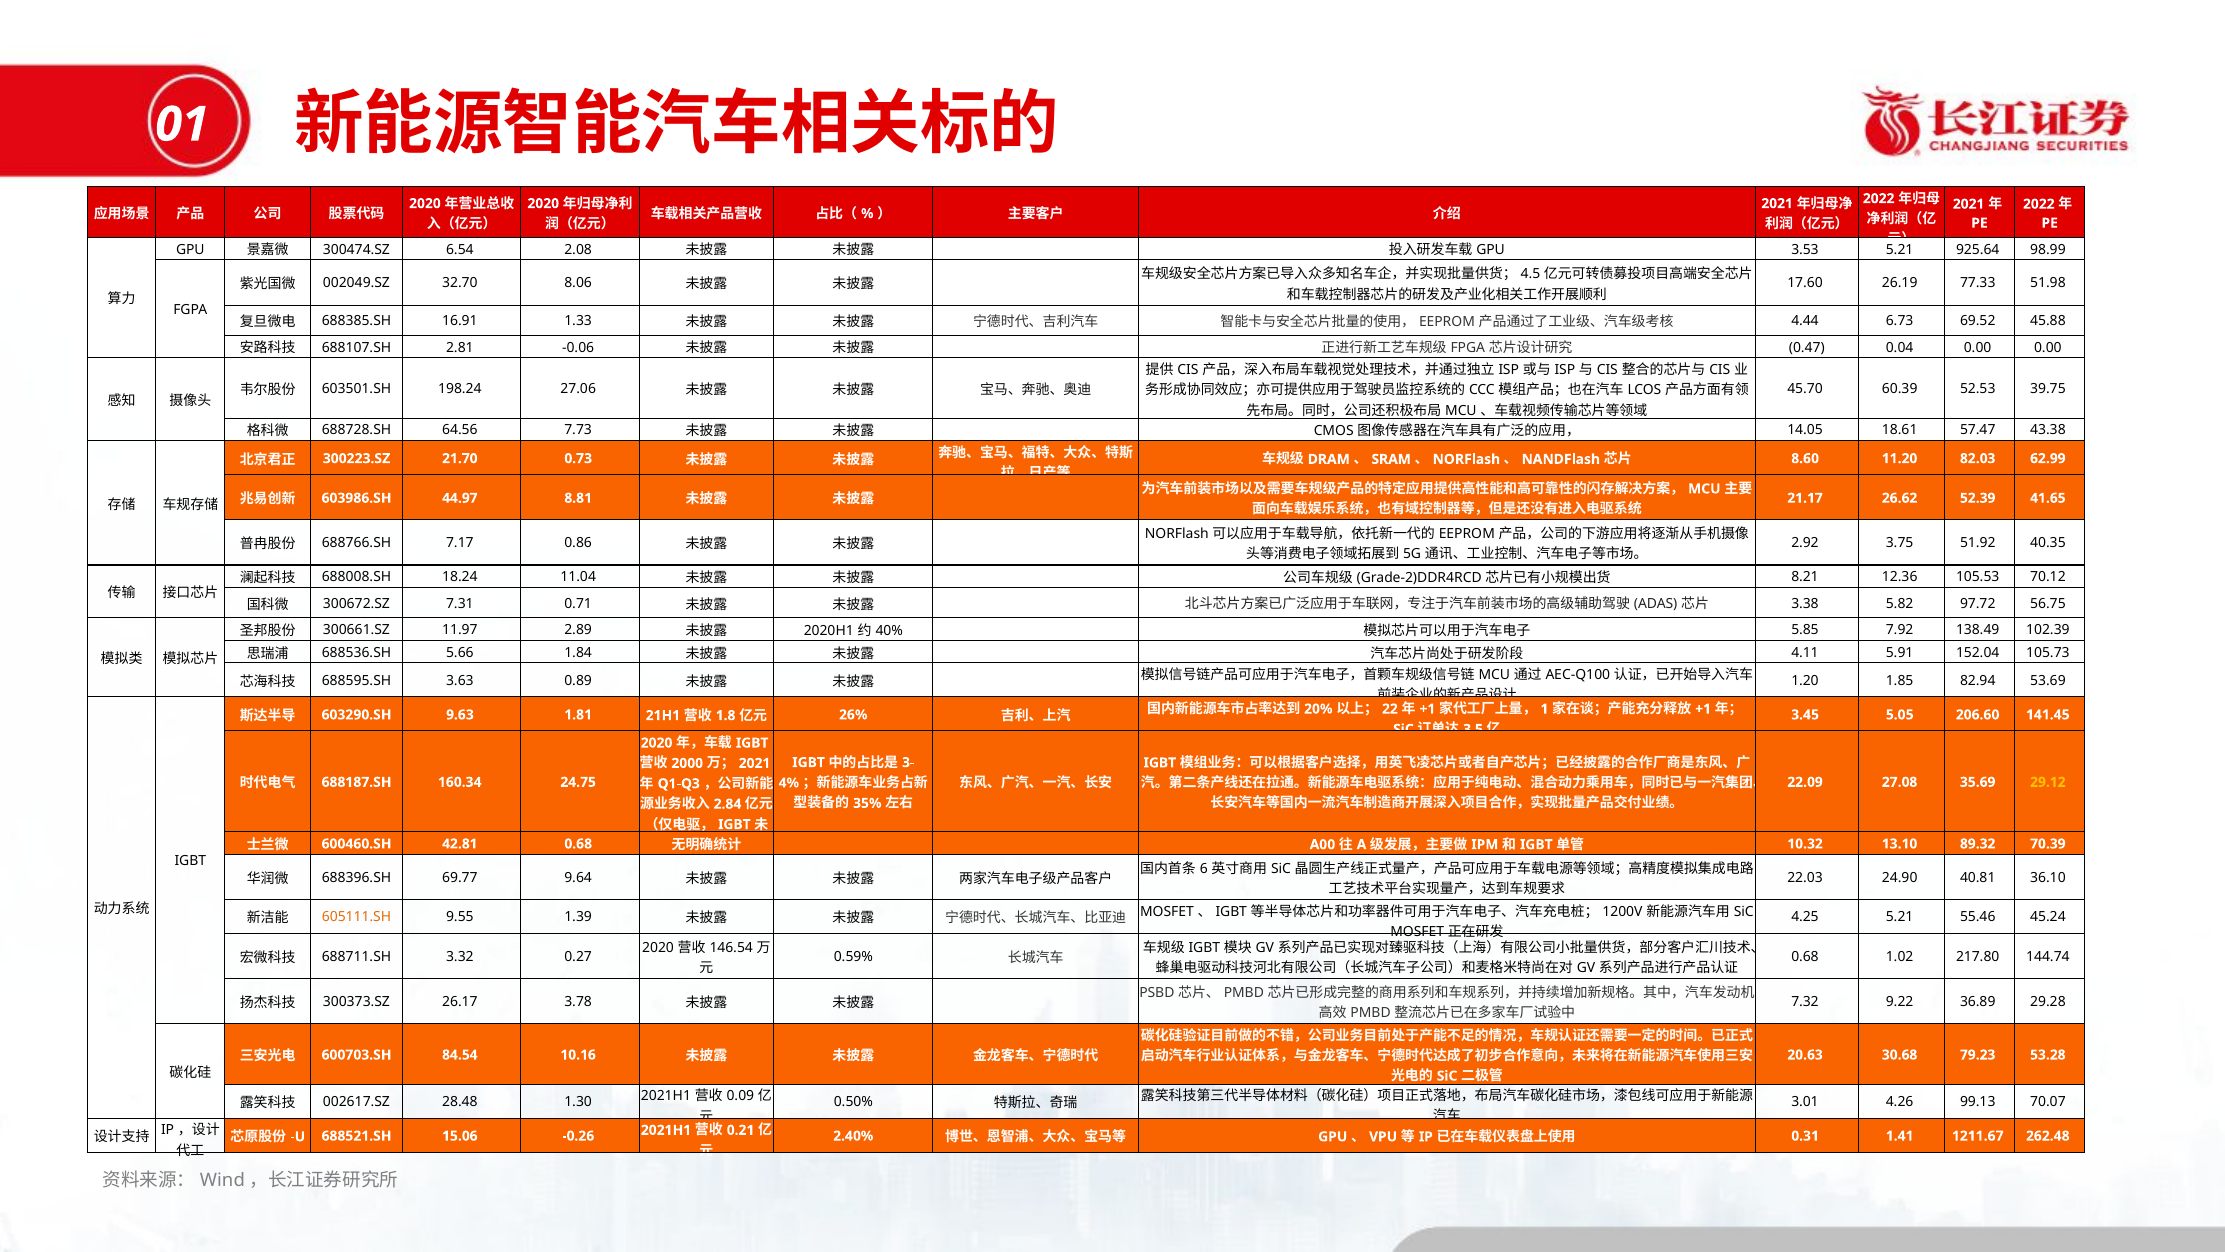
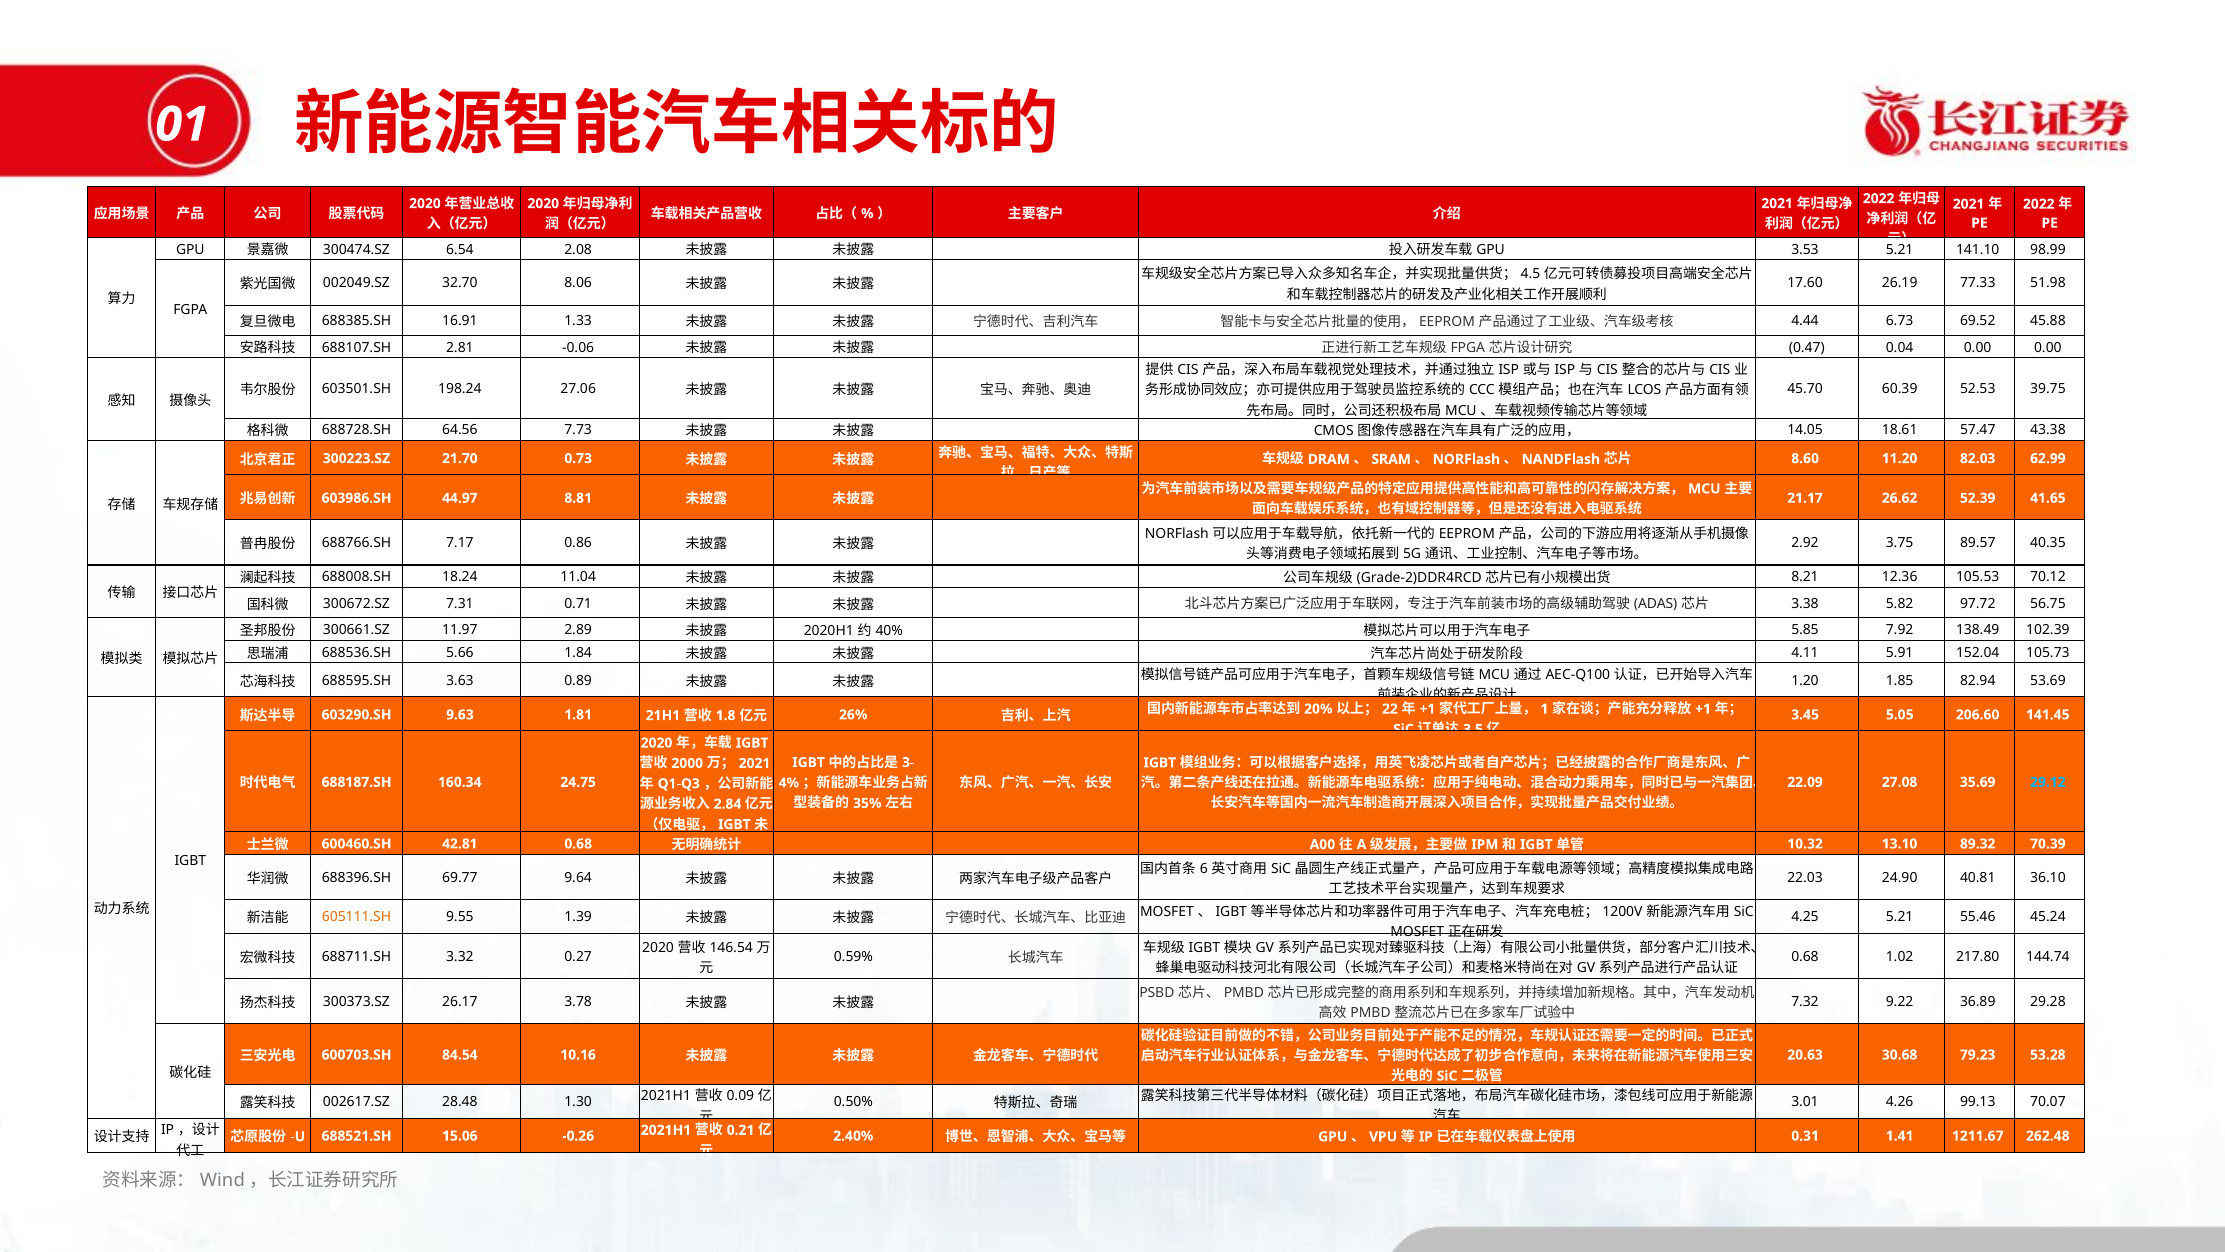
925.64: 925.64 -> 141.10
51.92: 51.92 -> 89.57
29.12 colour: yellow -> light blue
